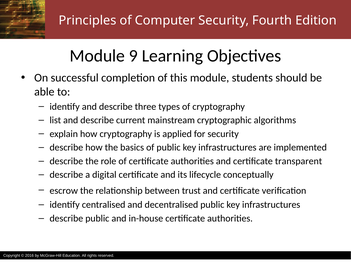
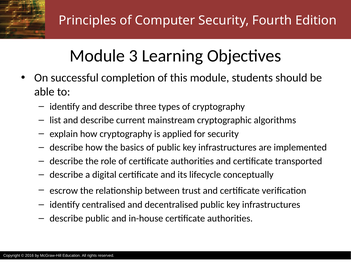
9: 9 -> 3
transparent: transparent -> transported
